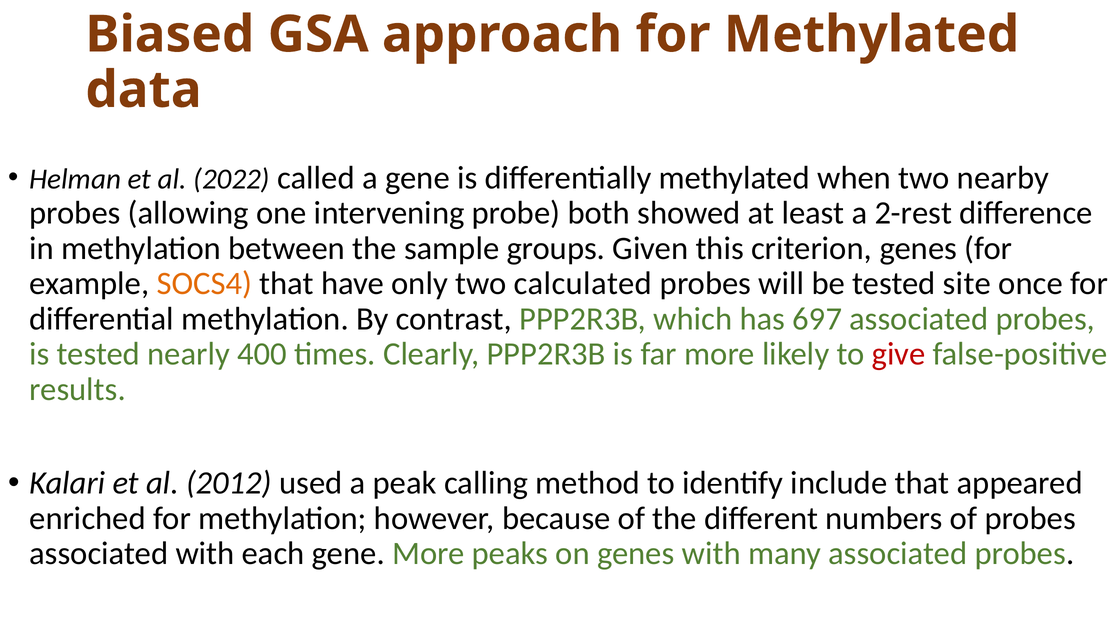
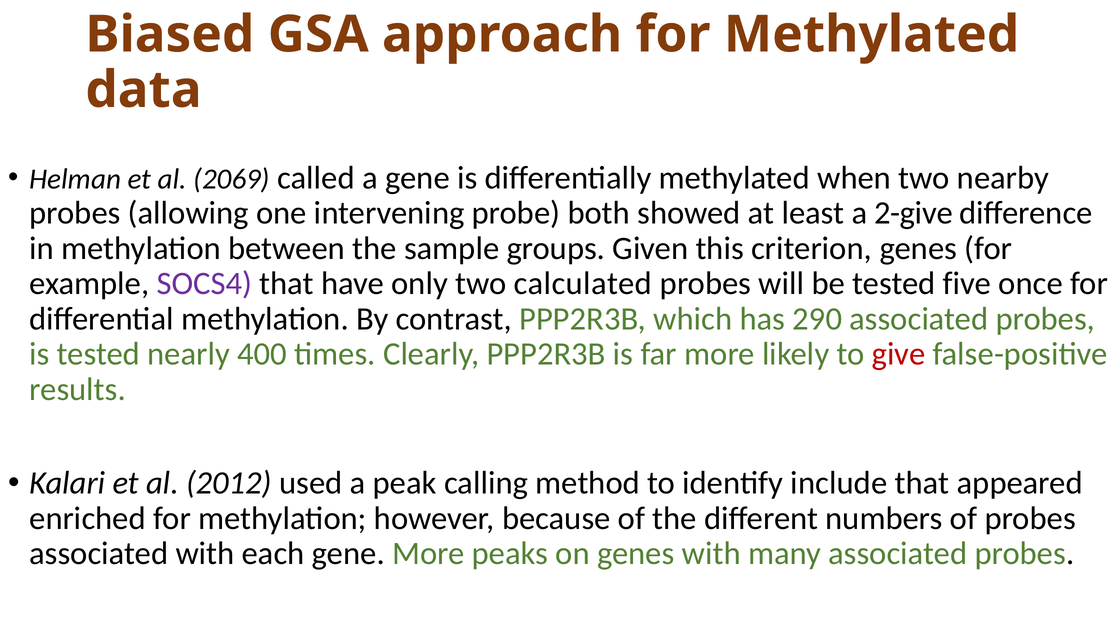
2022: 2022 -> 2069
2-rest: 2-rest -> 2-give
SOCS4 colour: orange -> purple
site: site -> five
697: 697 -> 290
